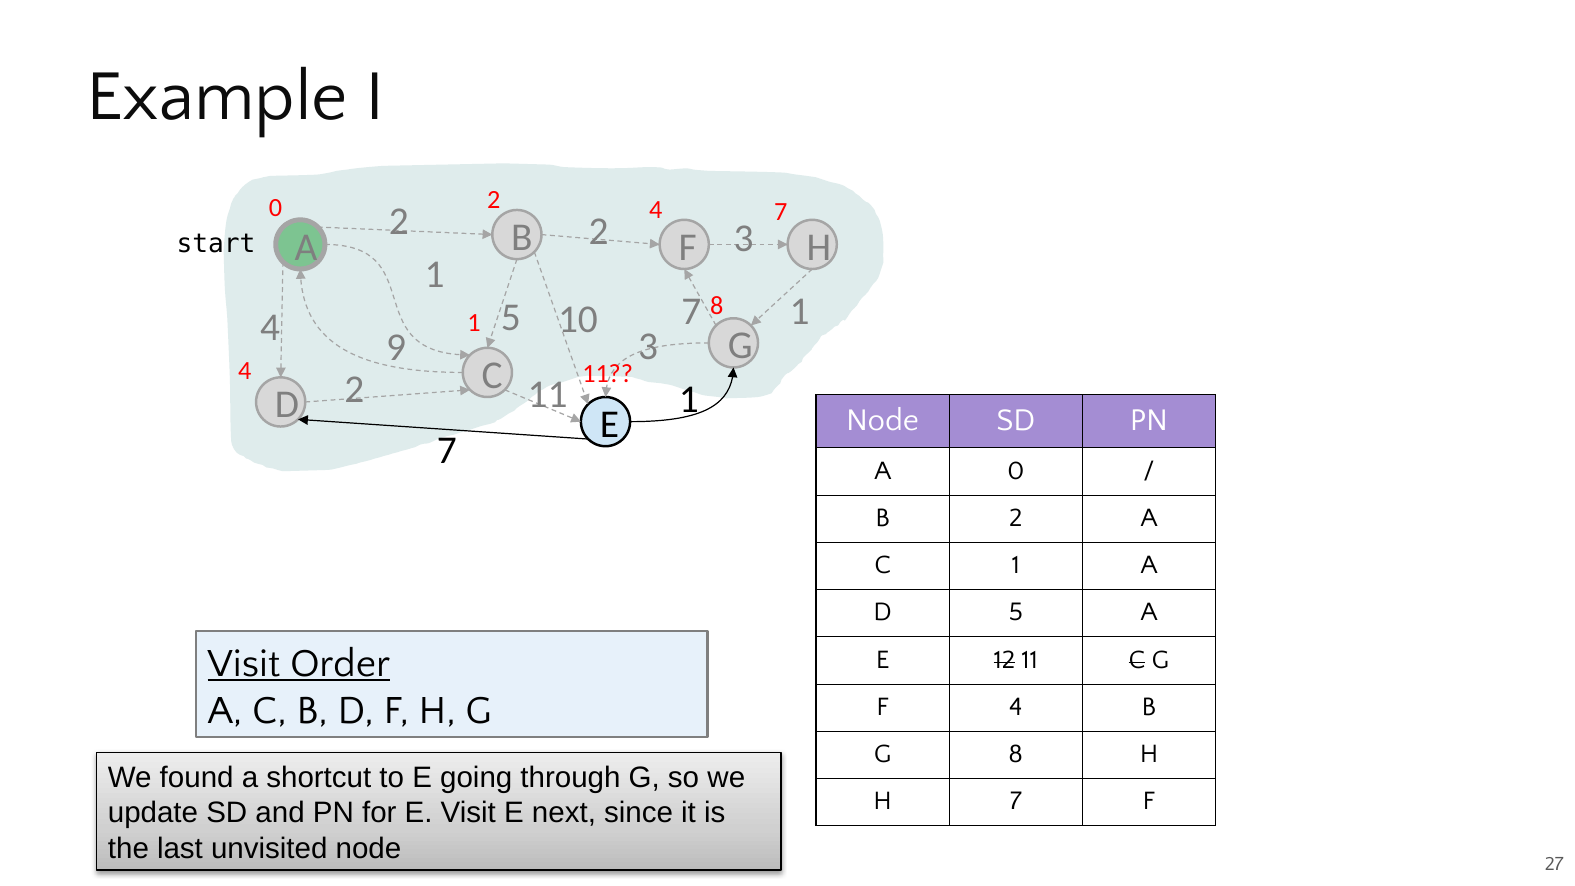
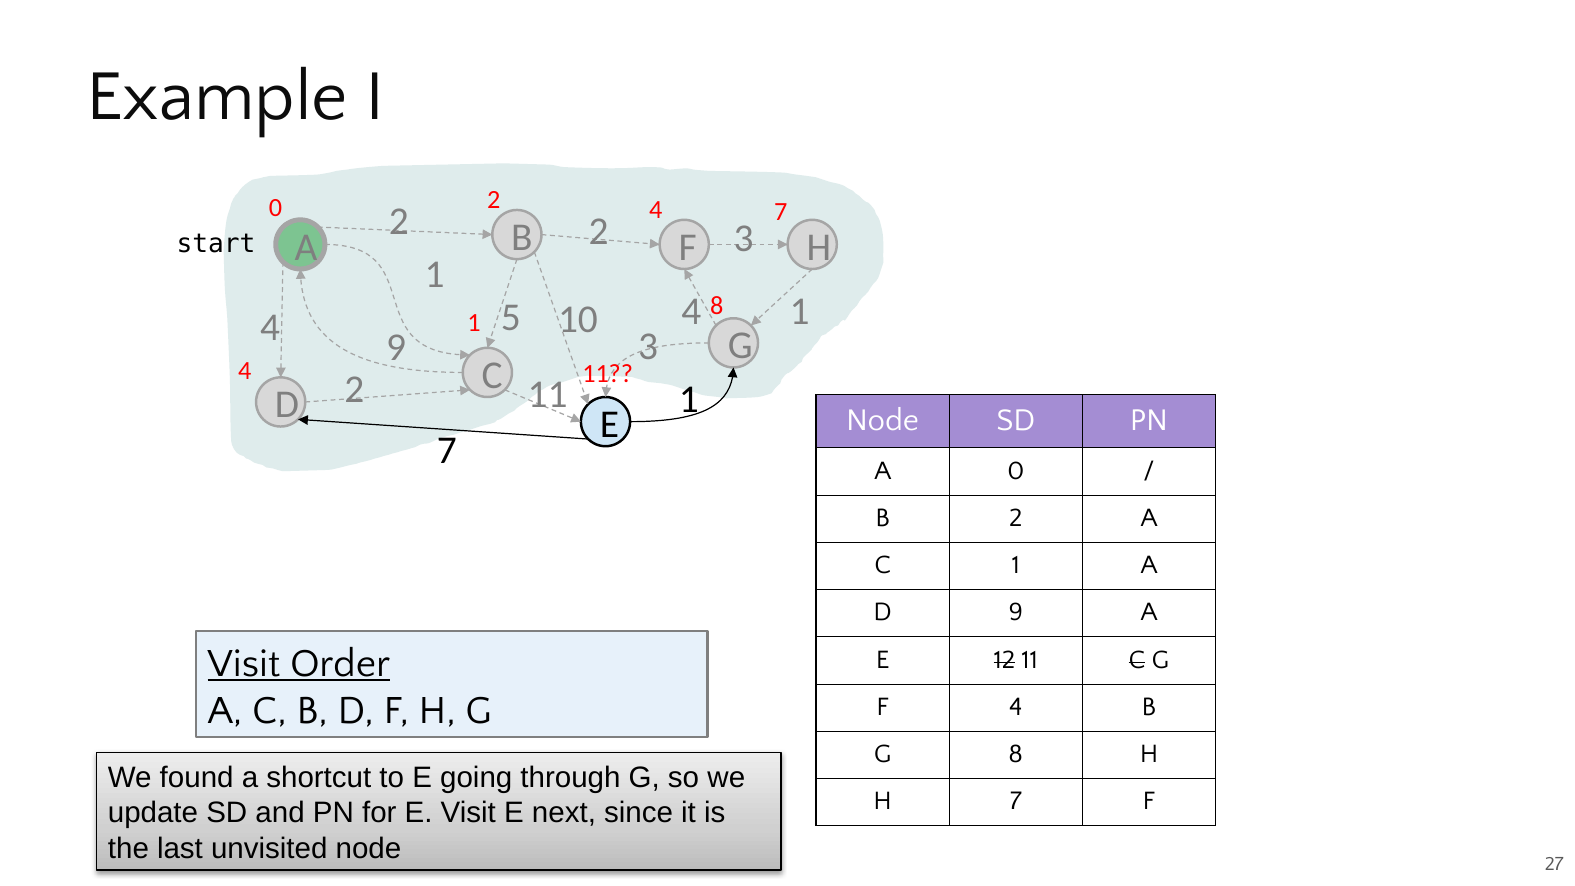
10 7: 7 -> 4
D 5: 5 -> 9
